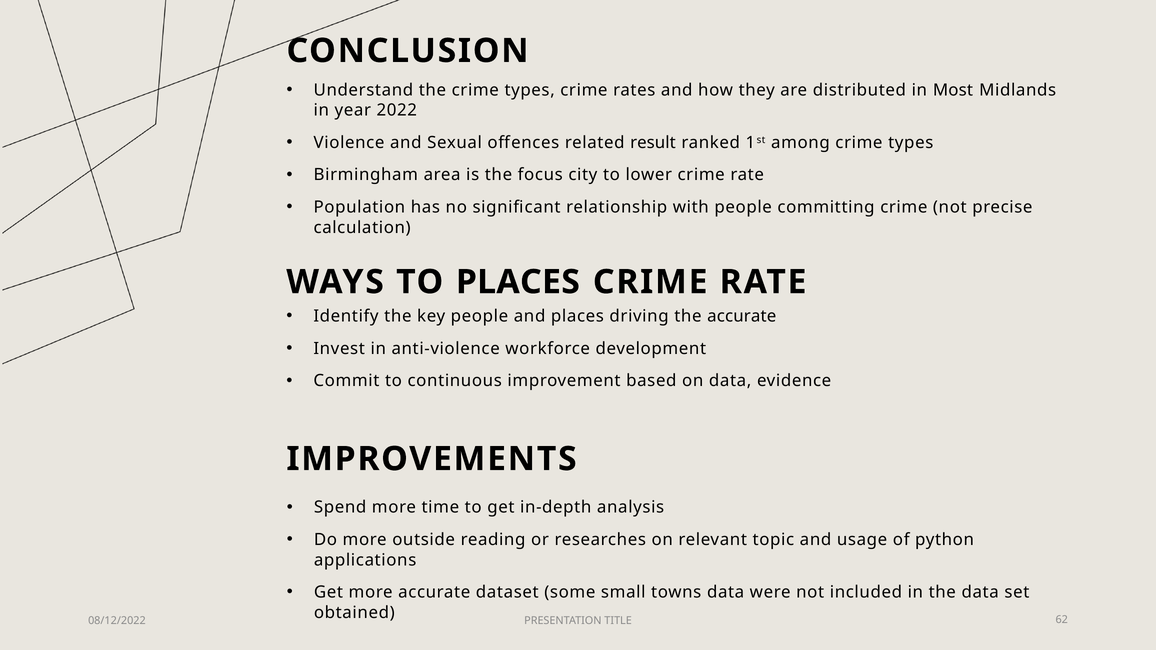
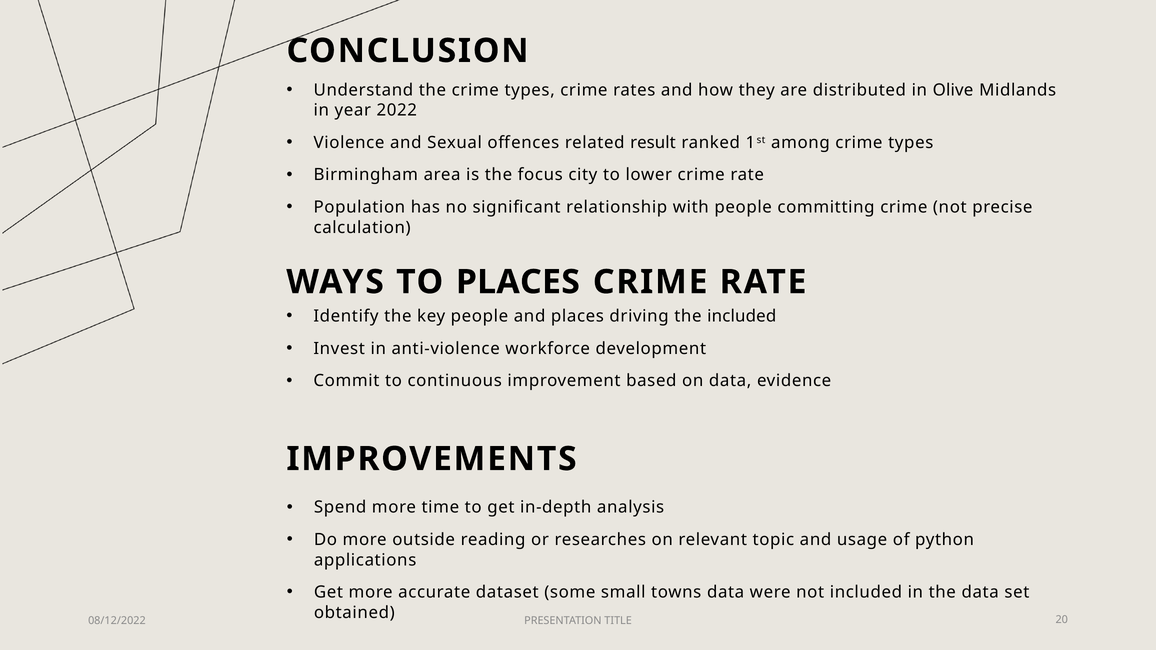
Most: Most -> Olive
the accurate: accurate -> included
62: 62 -> 20
